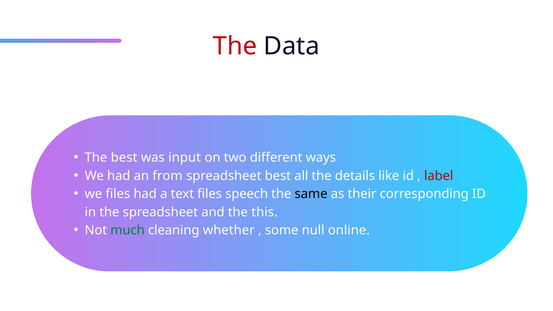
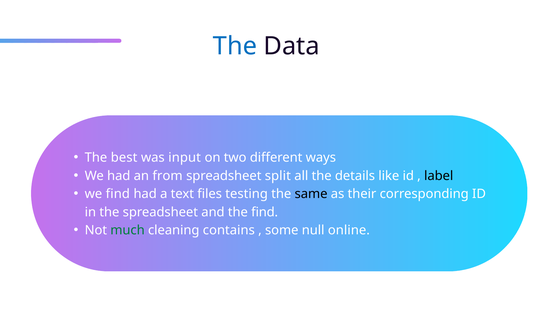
The at (235, 46) colour: red -> blue
spreadsheet best: best -> split
label colour: red -> black
we files: files -> find
speech: speech -> testing
the this: this -> find
whether: whether -> contains
